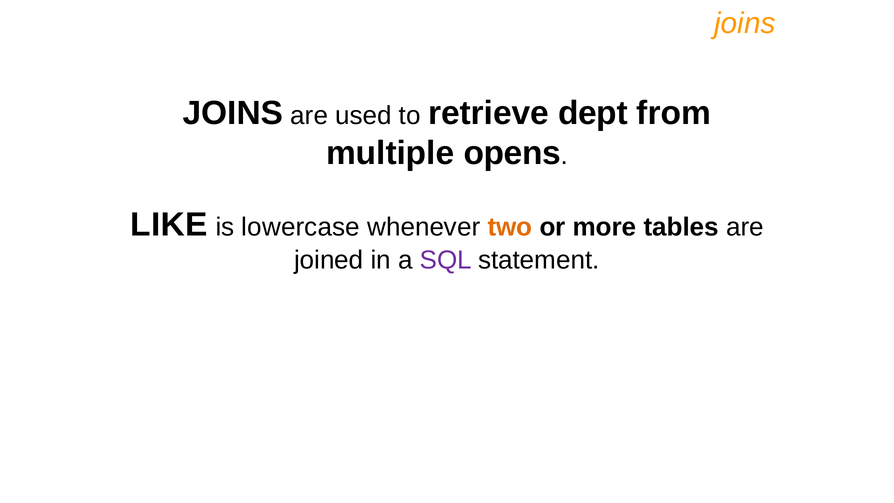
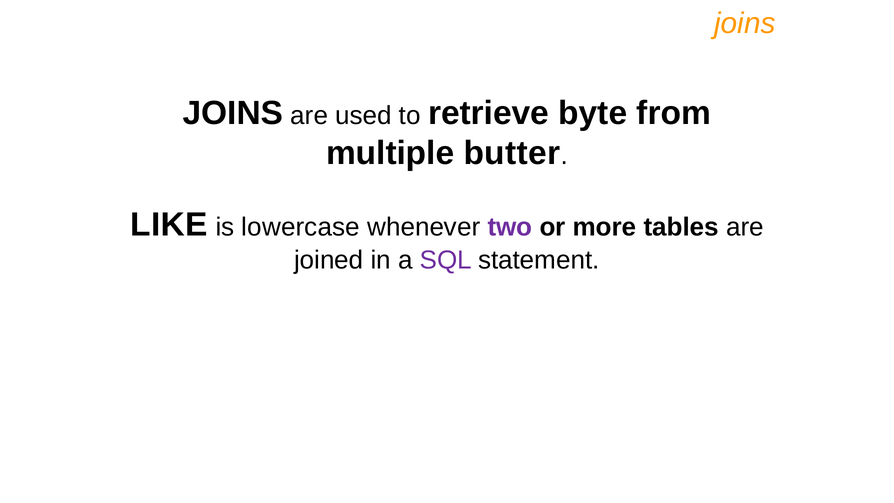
dept: dept -> byte
opens: opens -> butter
two colour: orange -> purple
